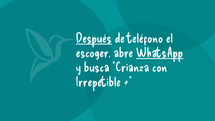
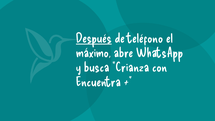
escoger: escoger -> máximo
WhatsApp underline: present -> none
Irrepetible: Irrepetible -> Encuentra
